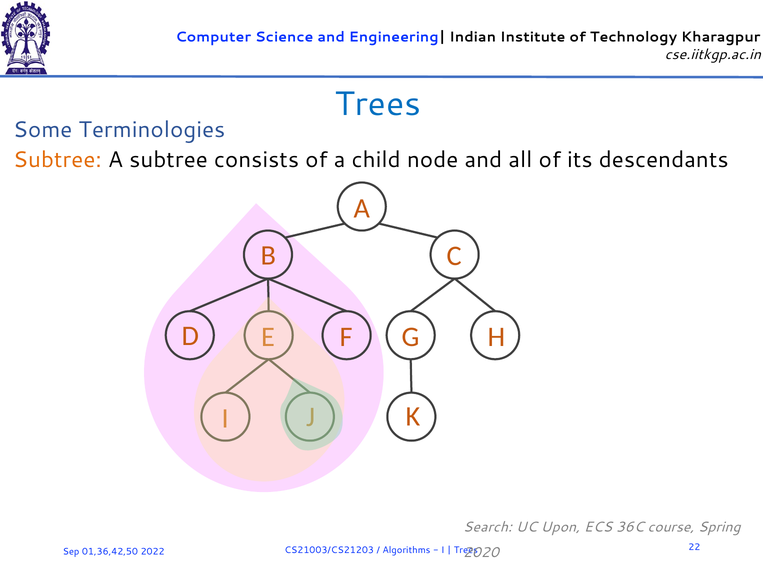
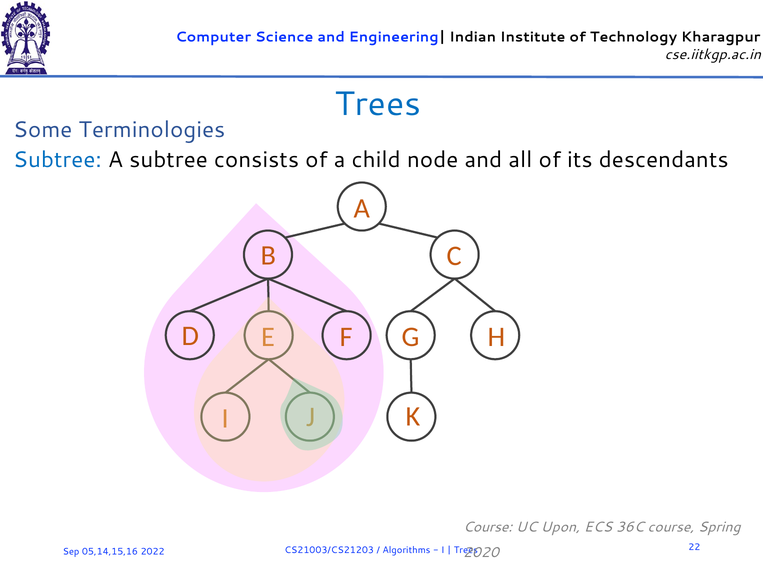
Subtree at (57, 160) colour: orange -> blue
Search at (488, 527): Search -> Course
01,36,42,50: 01,36,42,50 -> 05,14,15,16
